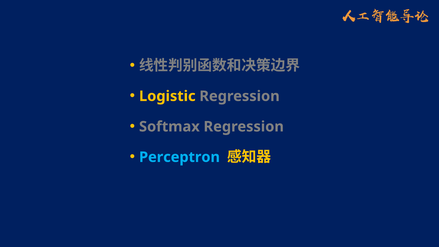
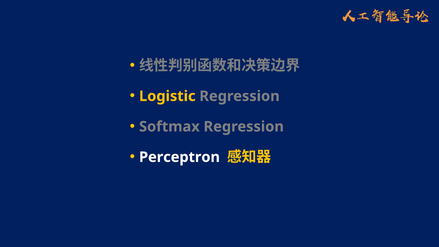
Perceptron colour: light blue -> white
